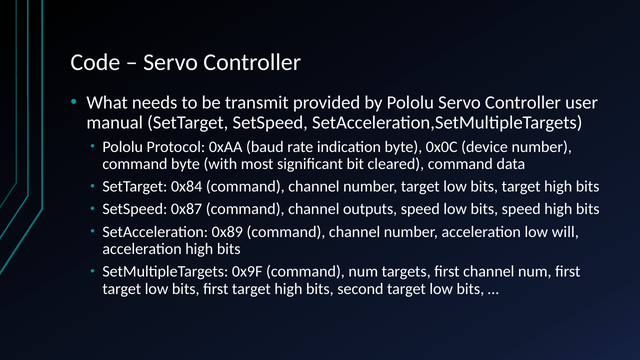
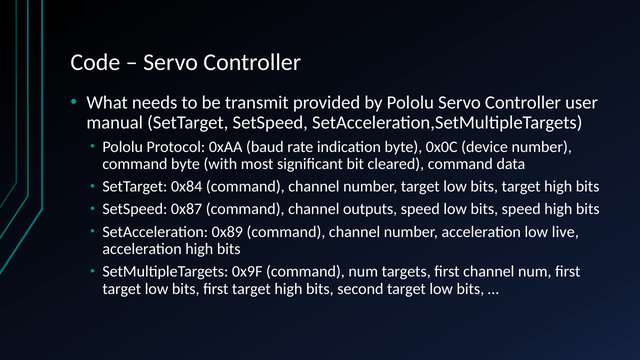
will: will -> live
